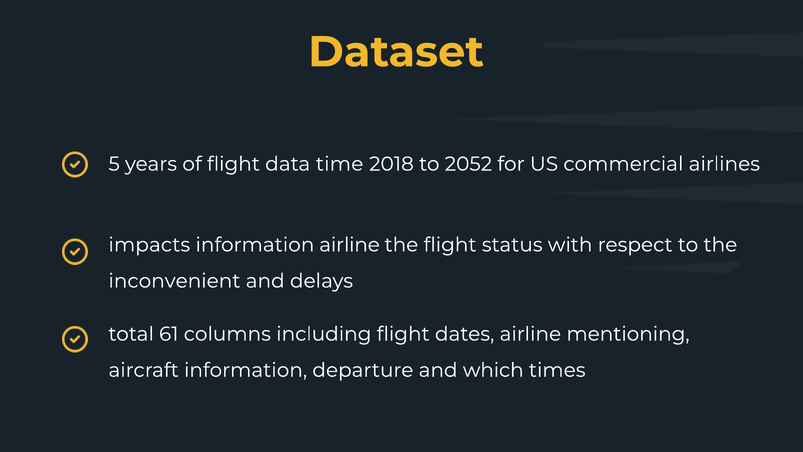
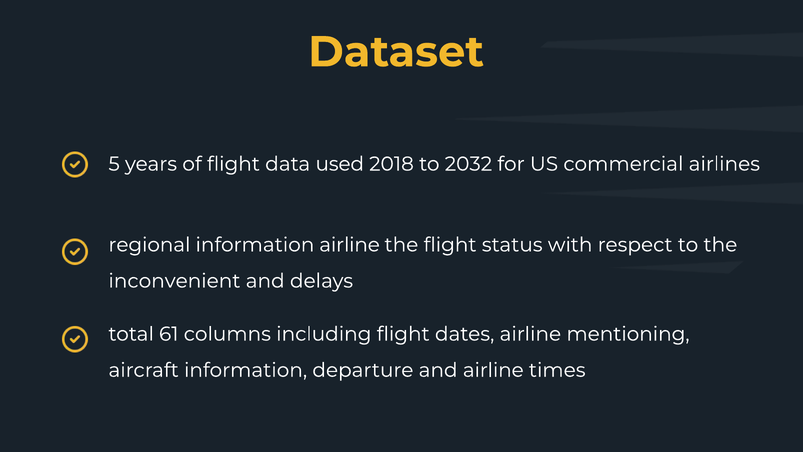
time: time -> used
2052: 2052 -> 2032
impacts: impacts -> regional
and which: which -> airline
